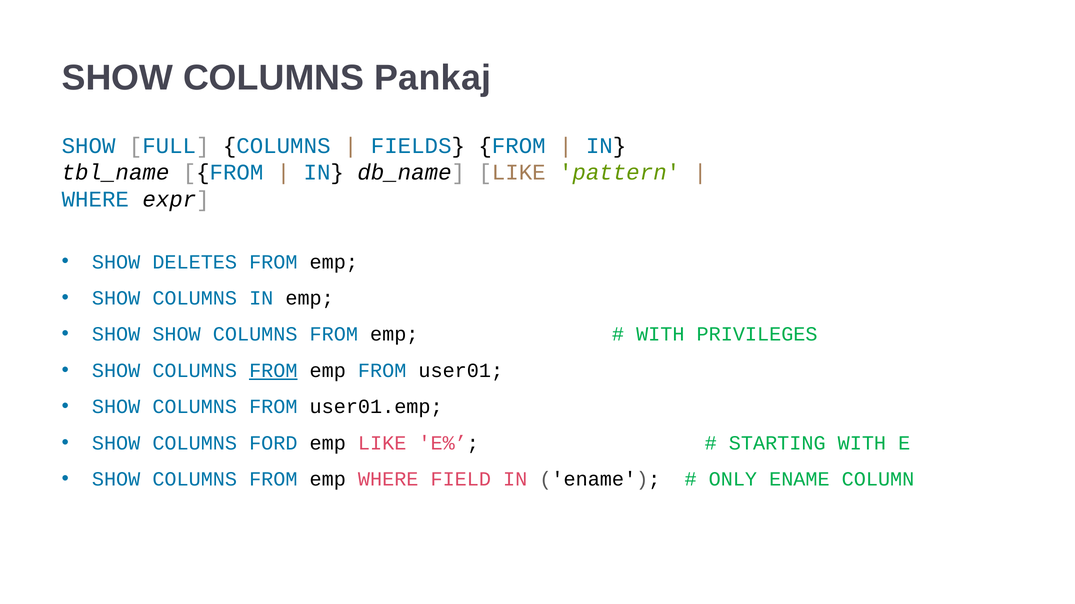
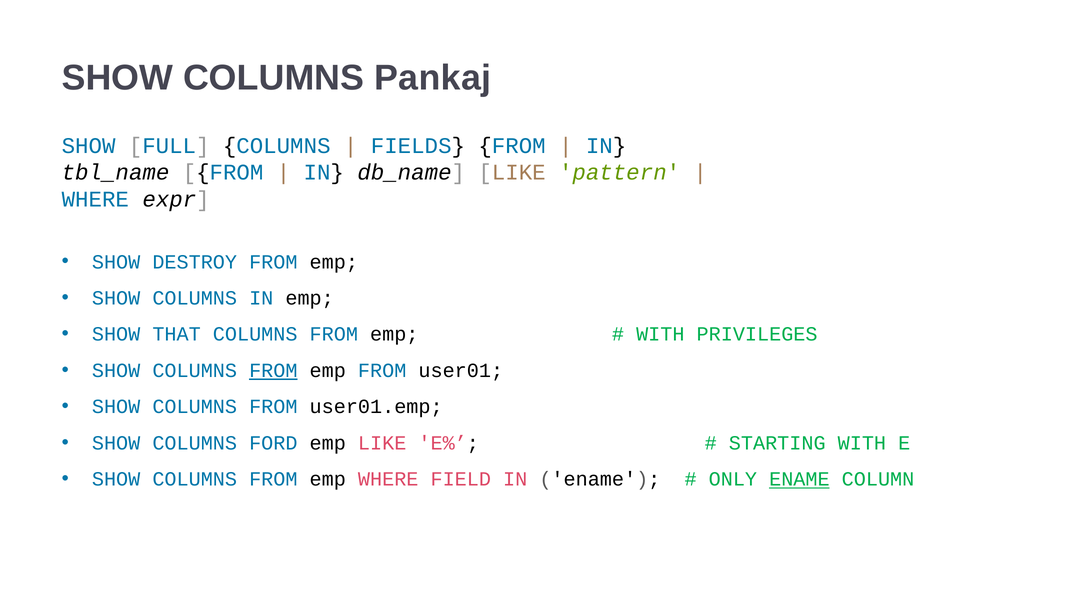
DELETES: DELETES -> DESTROY
SHOW SHOW: SHOW -> THAT
ENAME at (799, 480) underline: none -> present
